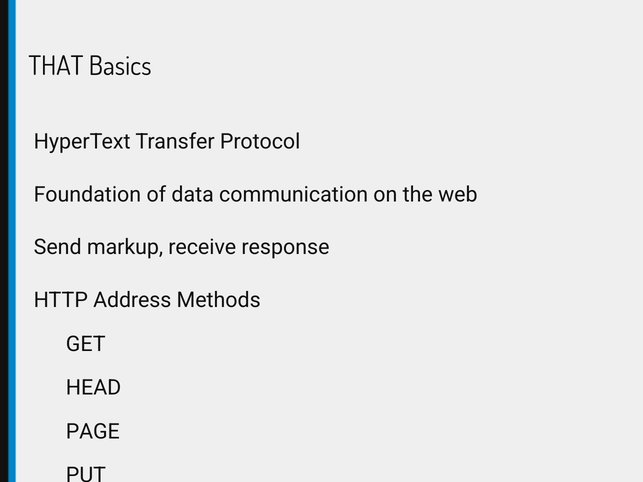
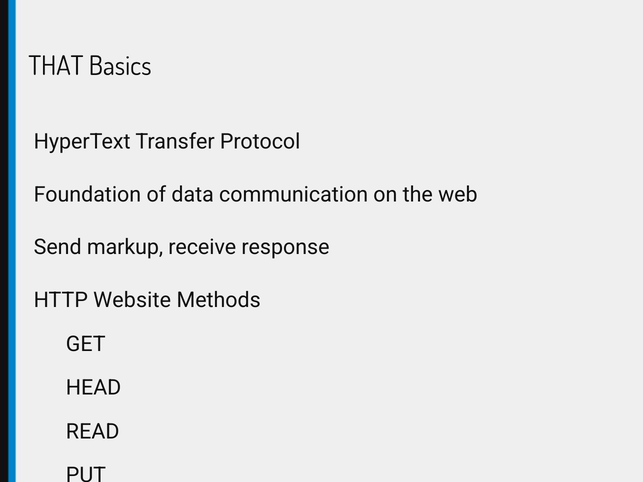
Address: Address -> Website
PAGE: PAGE -> READ
